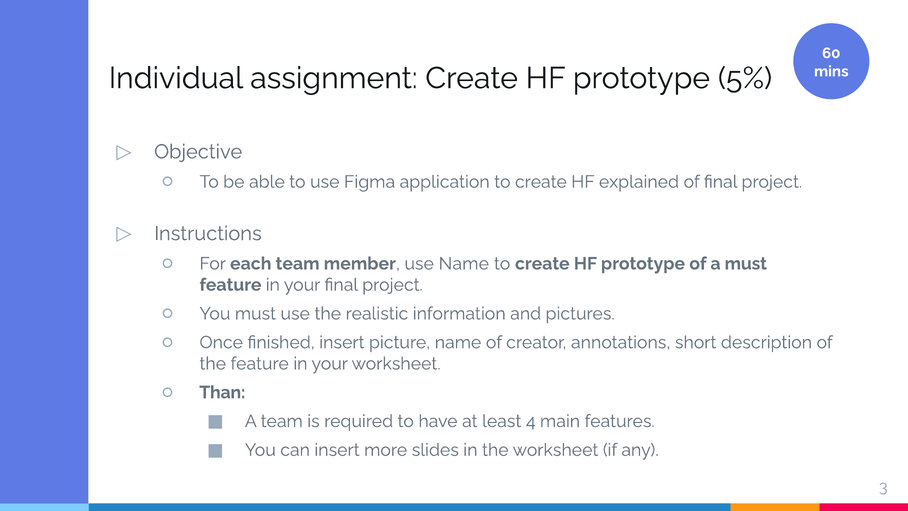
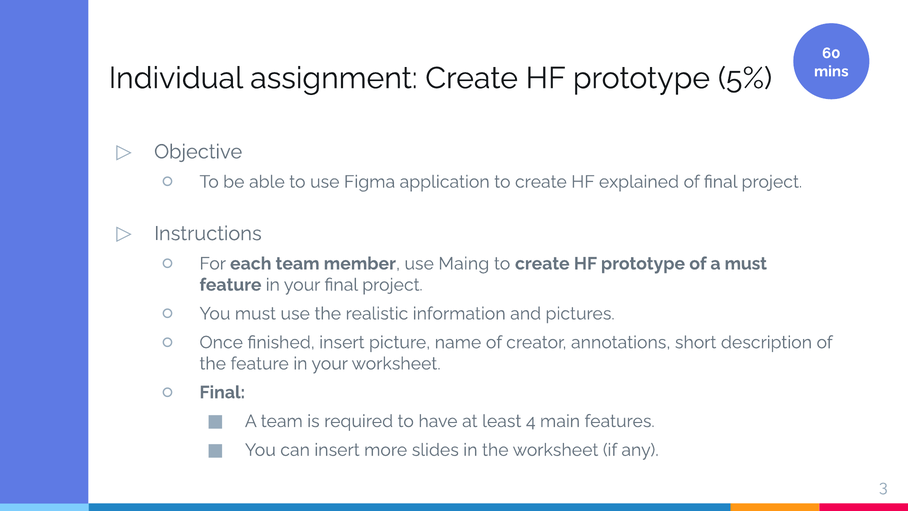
use Name: Name -> Maing
Than at (222, 392): Than -> Final
